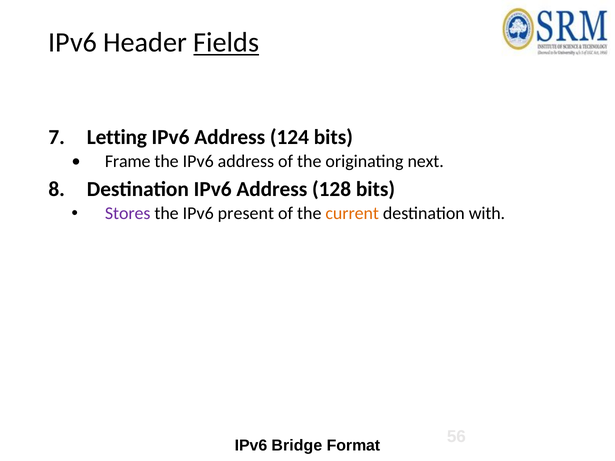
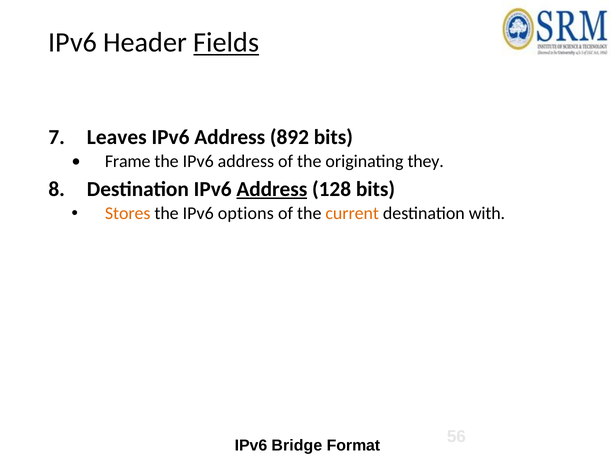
Letting: Letting -> Leaves
124: 124 -> 892
next: next -> they
Address at (272, 189) underline: none -> present
Stores colour: purple -> orange
present: present -> options
